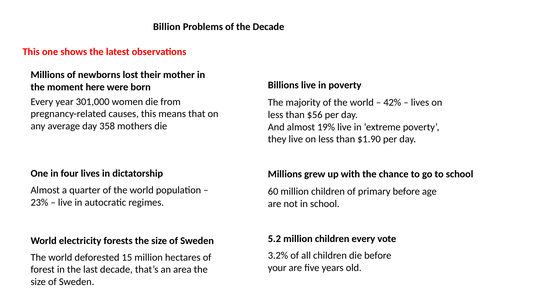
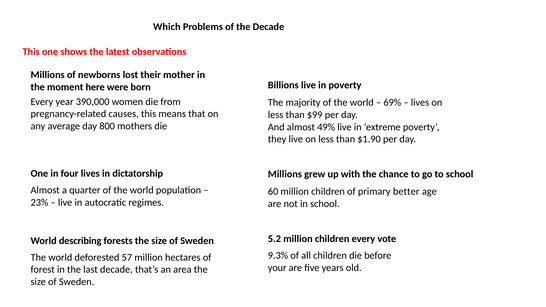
Billion: Billion -> Which
301,000: 301,000 -> 390,000
42%: 42% -> 69%
$56: $56 -> $99
358: 358 -> 800
19%: 19% -> 49%
primary before: before -> better
electricity: electricity -> describing
3.2%: 3.2% -> 9.3%
15: 15 -> 57
